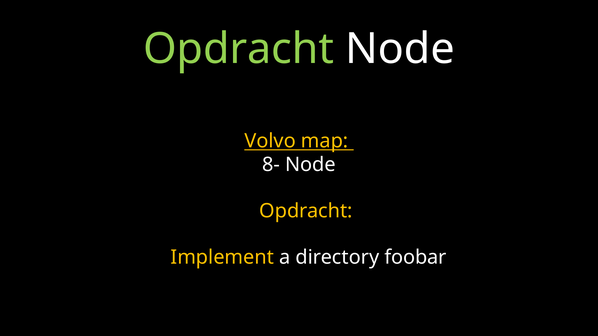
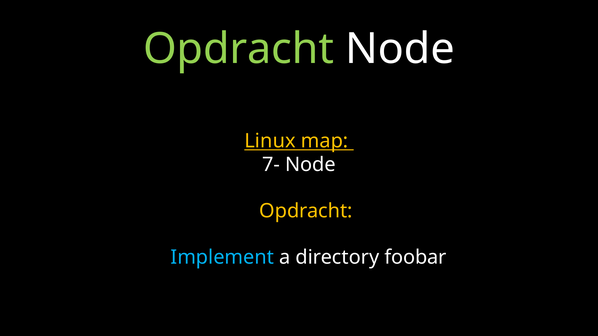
Volvo: Volvo -> Linux
8-: 8- -> 7-
Implement colour: yellow -> light blue
